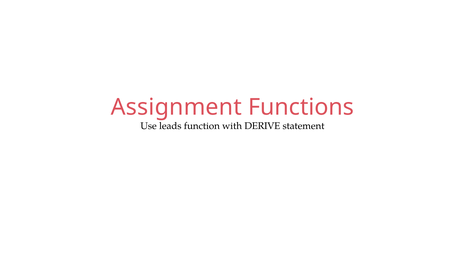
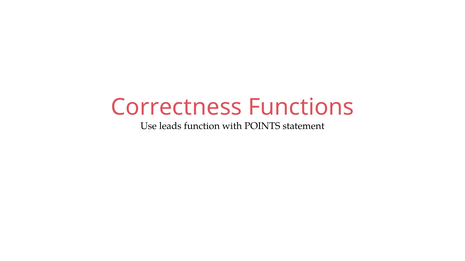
Assignment: Assignment -> Correctness
DERIVE: DERIVE -> POINTS
